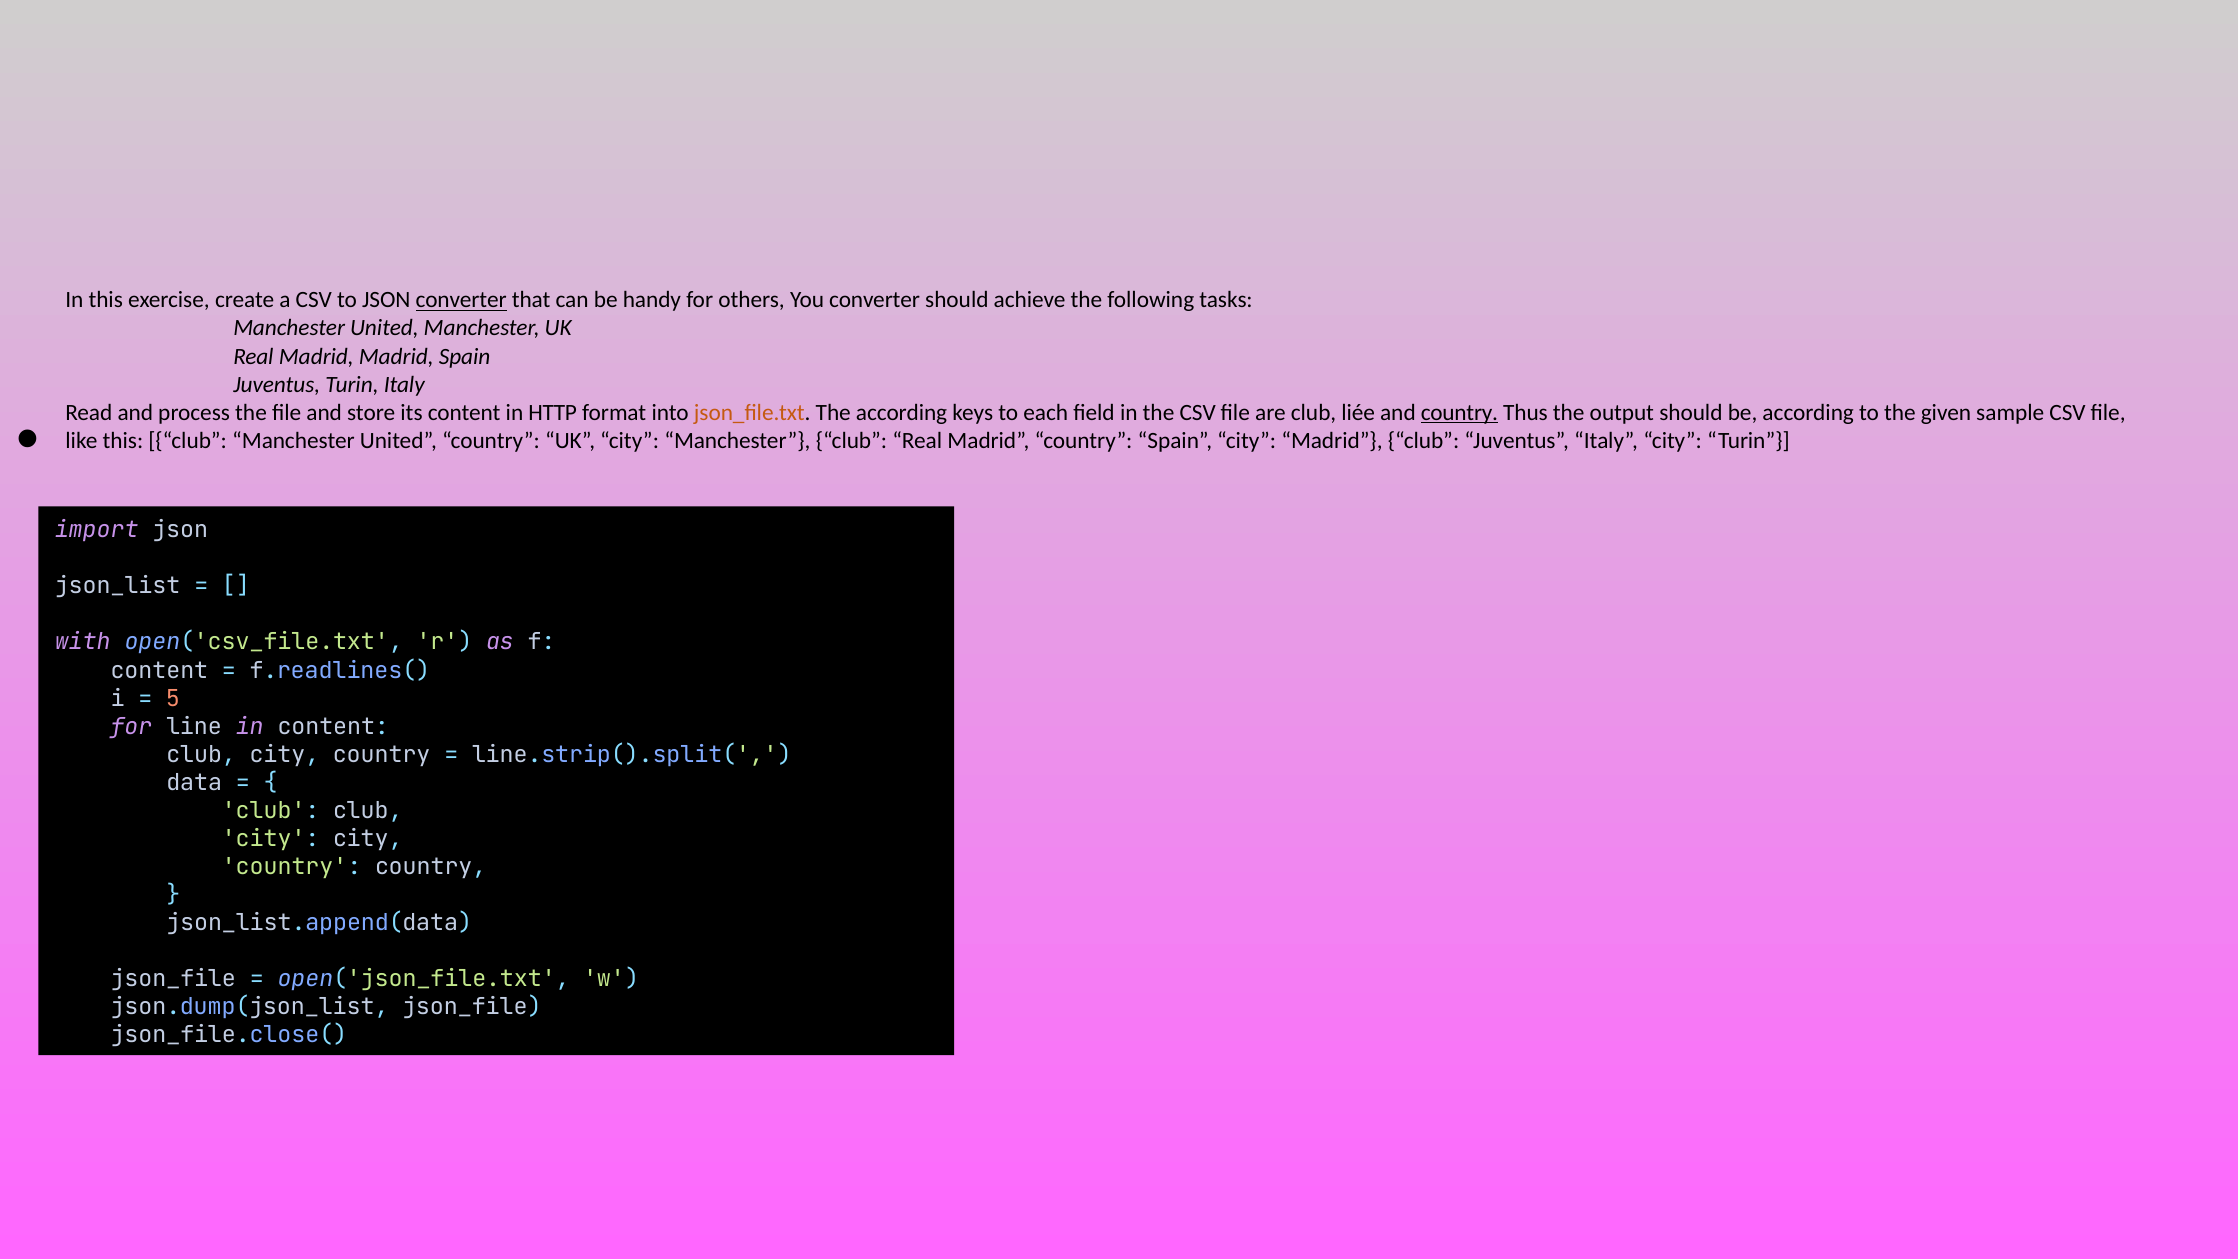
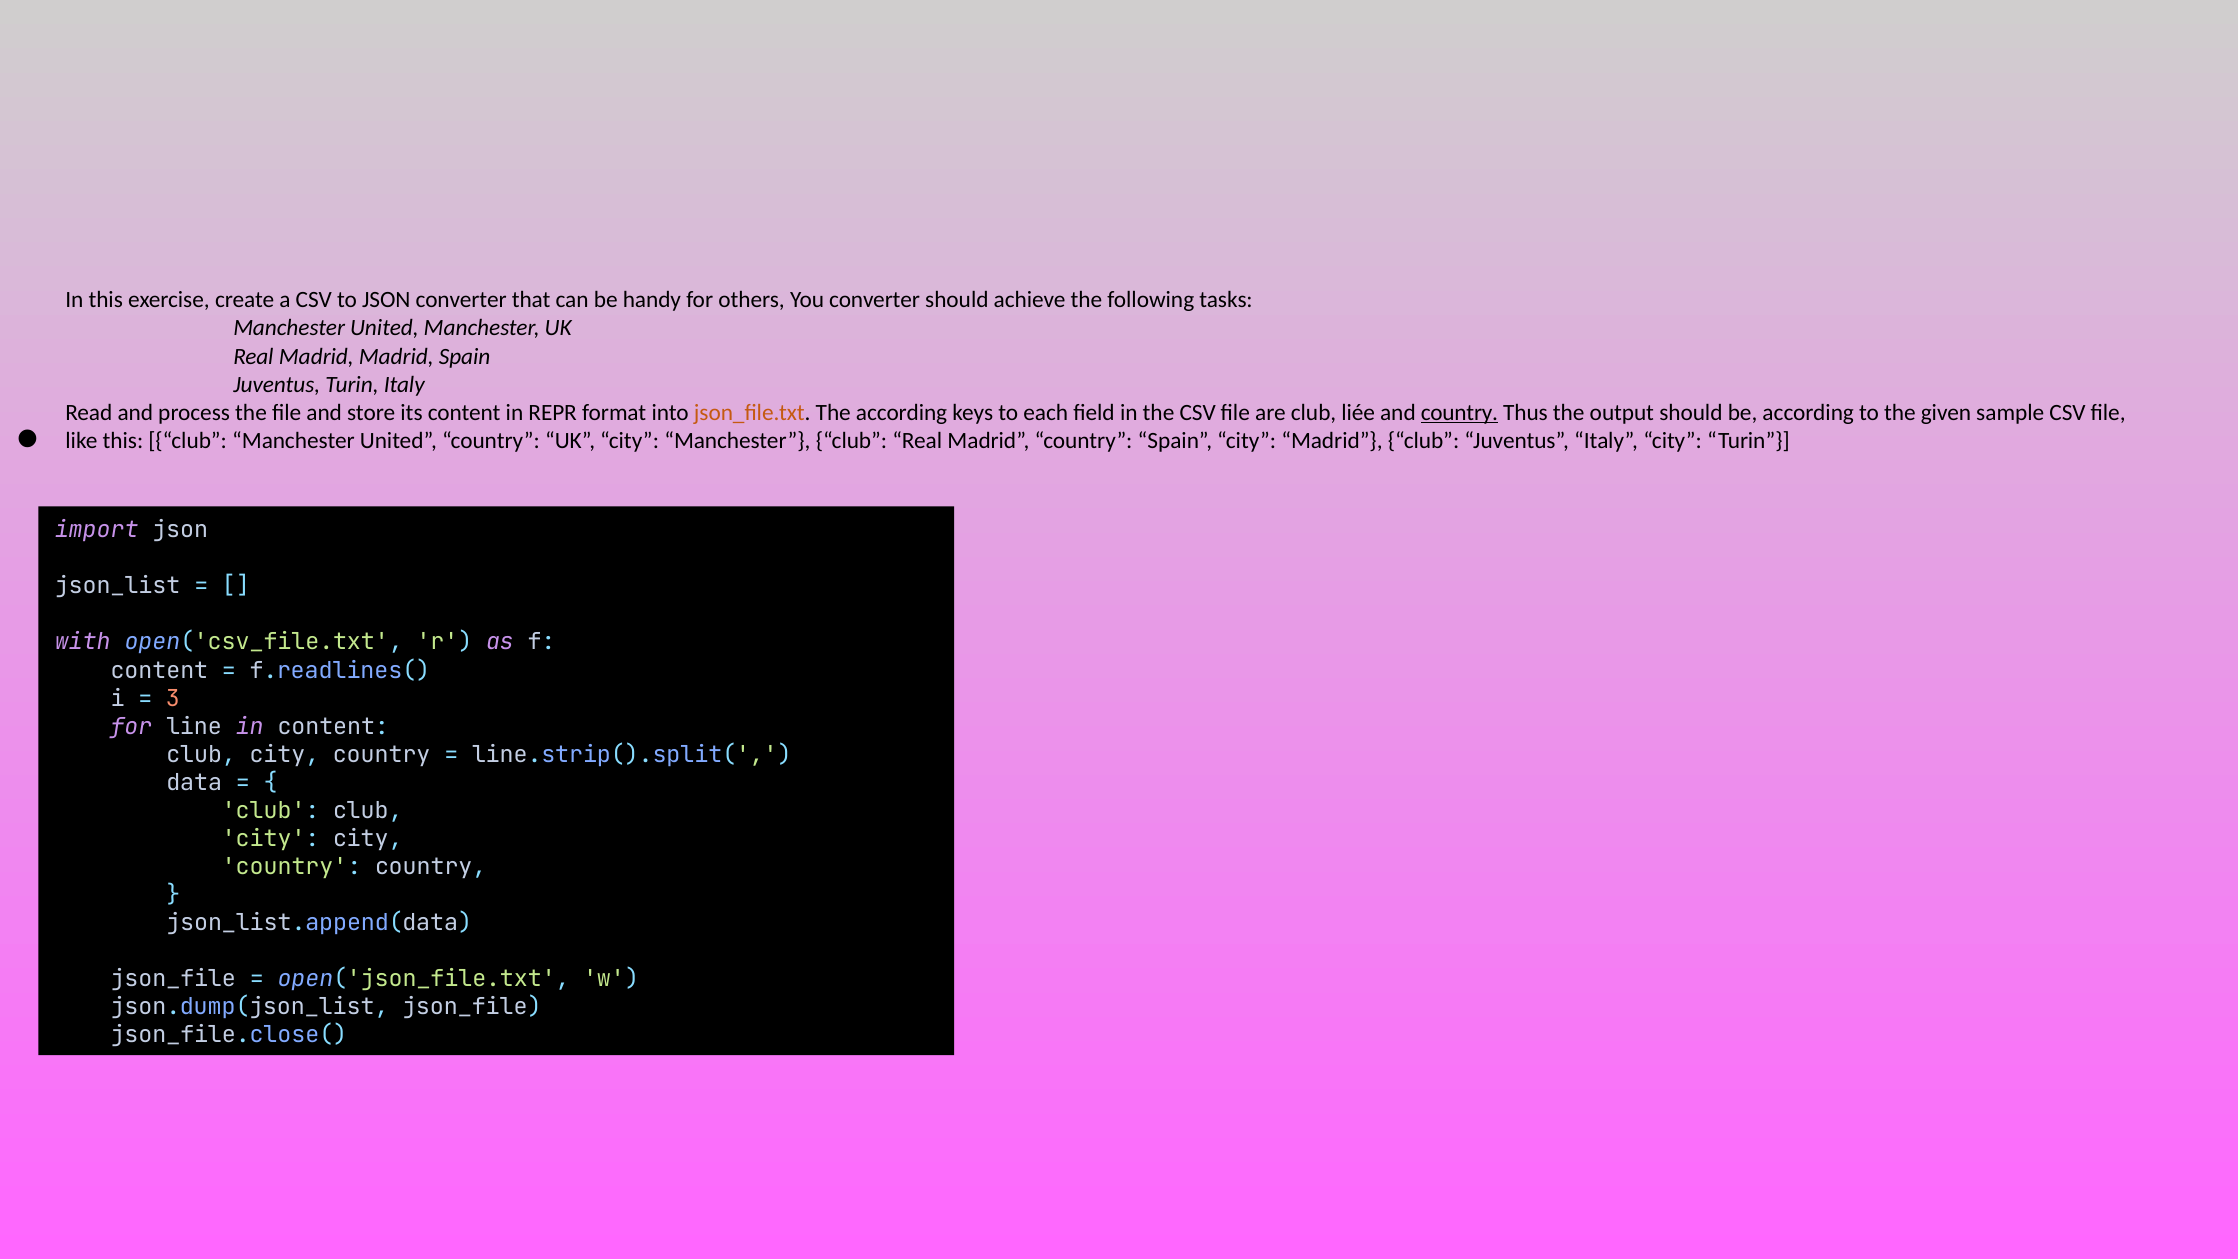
converter at (461, 300) underline: present -> none
HTTP: HTTP -> REPR
5: 5 -> 3
